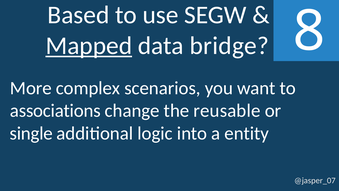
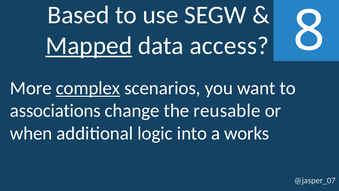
bridge: bridge -> access
complex underline: none -> present
single: single -> when
entity: entity -> works
